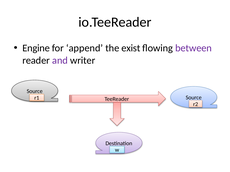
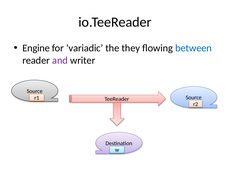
append: append -> variadic
exist: exist -> they
between colour: purple -> blue
